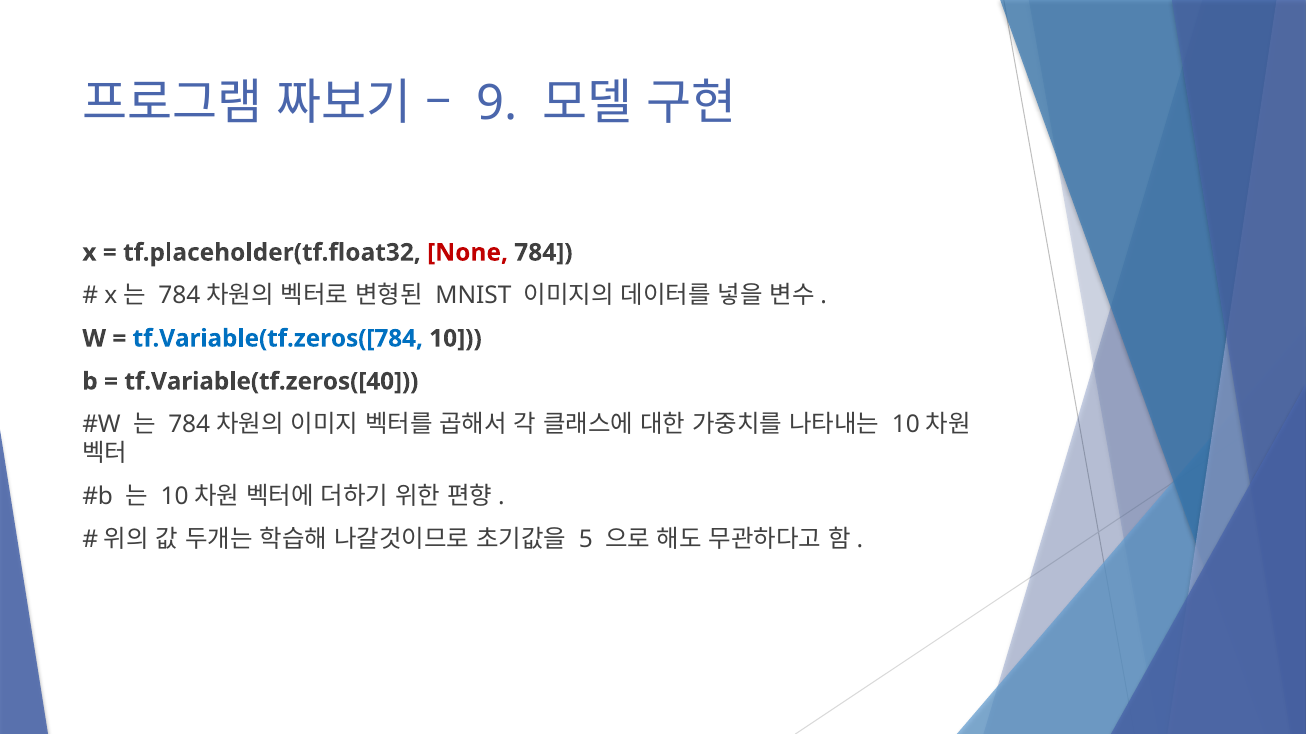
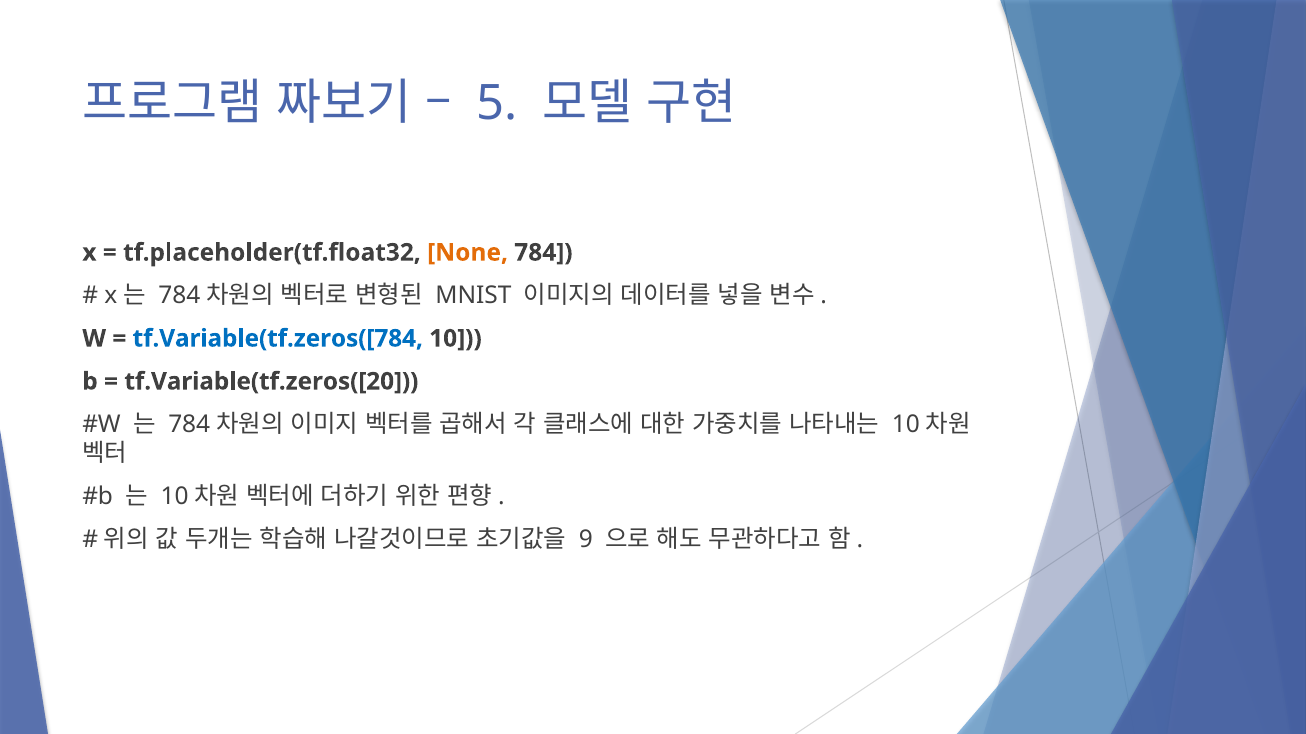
9: 9 -> 5
None colour: red -> orange
tf.Variable(tf.zeros([40: tf.Variable(tf.zeros([40 -> tf.Variable(tf.zeros([20
5: 5 -> 9
